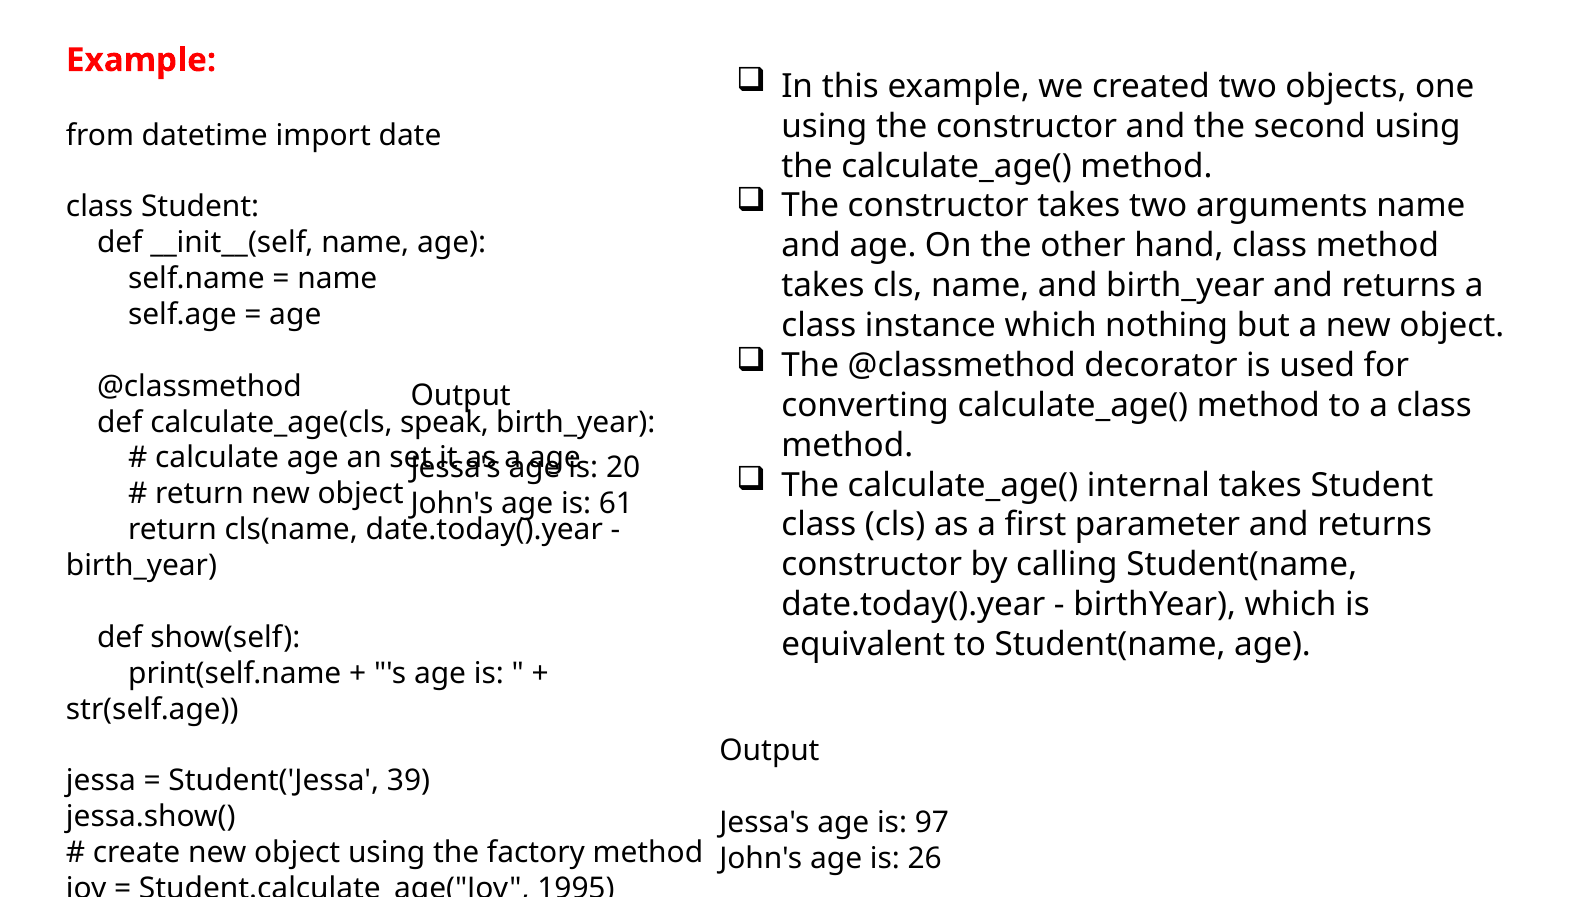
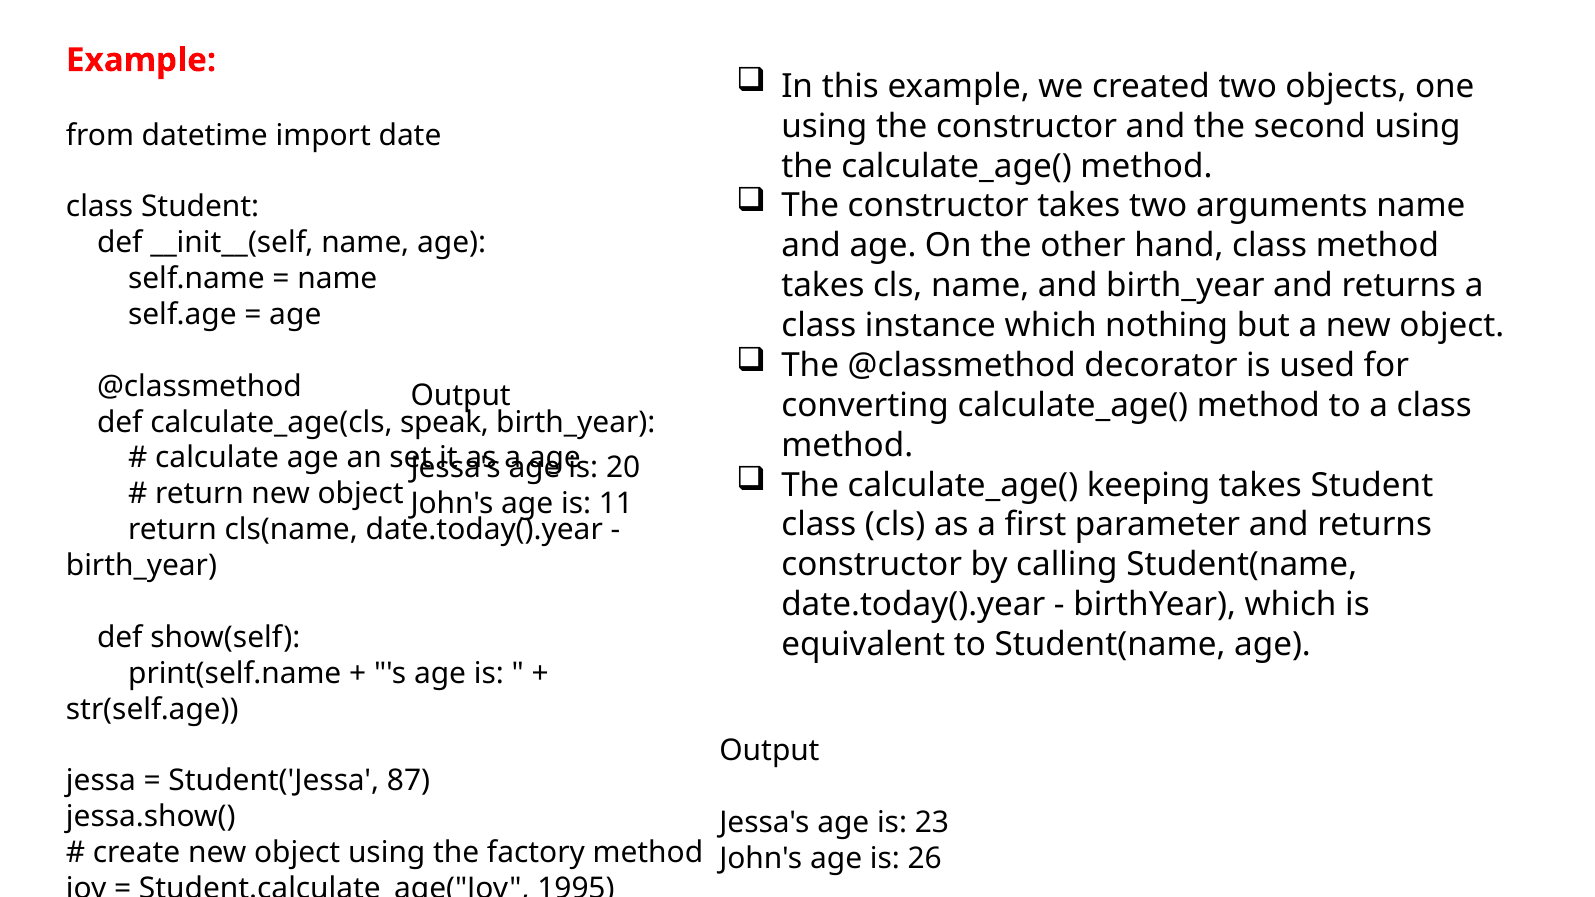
internal: internal -> keeping
61: 61 -> 11
39: 39 -> 87
97: 97 -> 23
